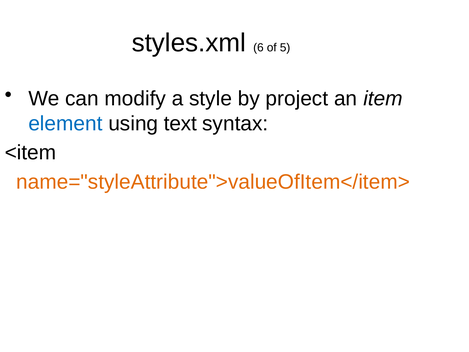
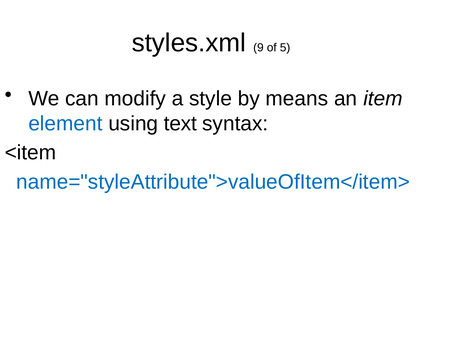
6: 6 -> 9
project: project -> means
name="styleAttribute">valueOfItem</item> colour: orange -> blue
